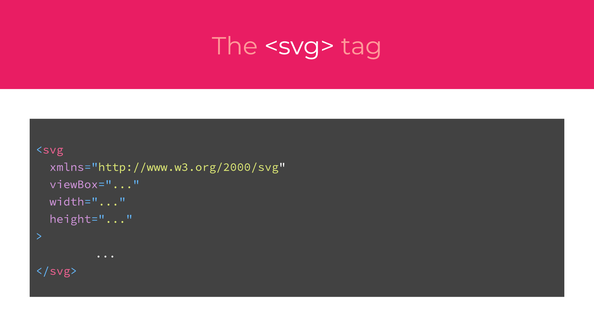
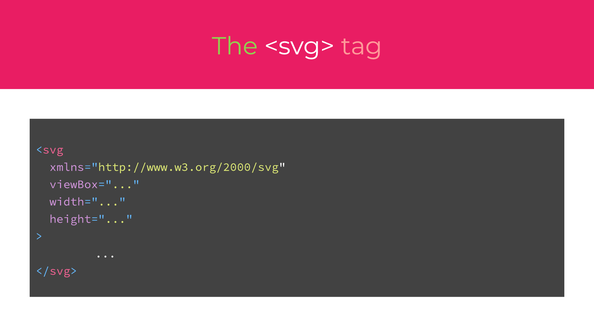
The colour: pink -> light green
